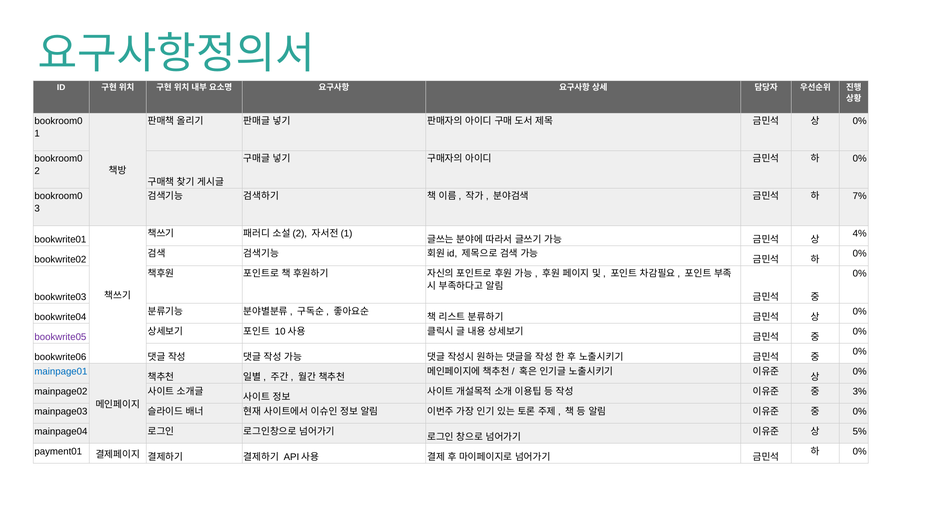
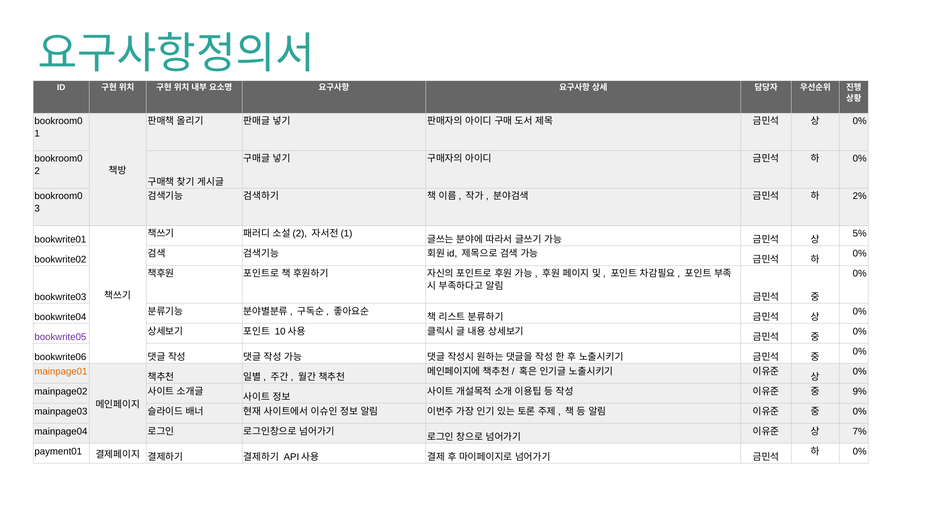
7%: 7% -> 2%
4%: 4% -> 5%
mainpage01 colour: blue -> orange
3%: 3% -> 9%
5%: 5% -> 7%
